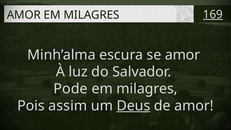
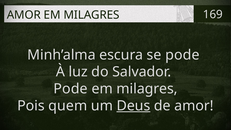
169 underline: present -> none
se amor: amor -> pode
assim: assim -> quem
